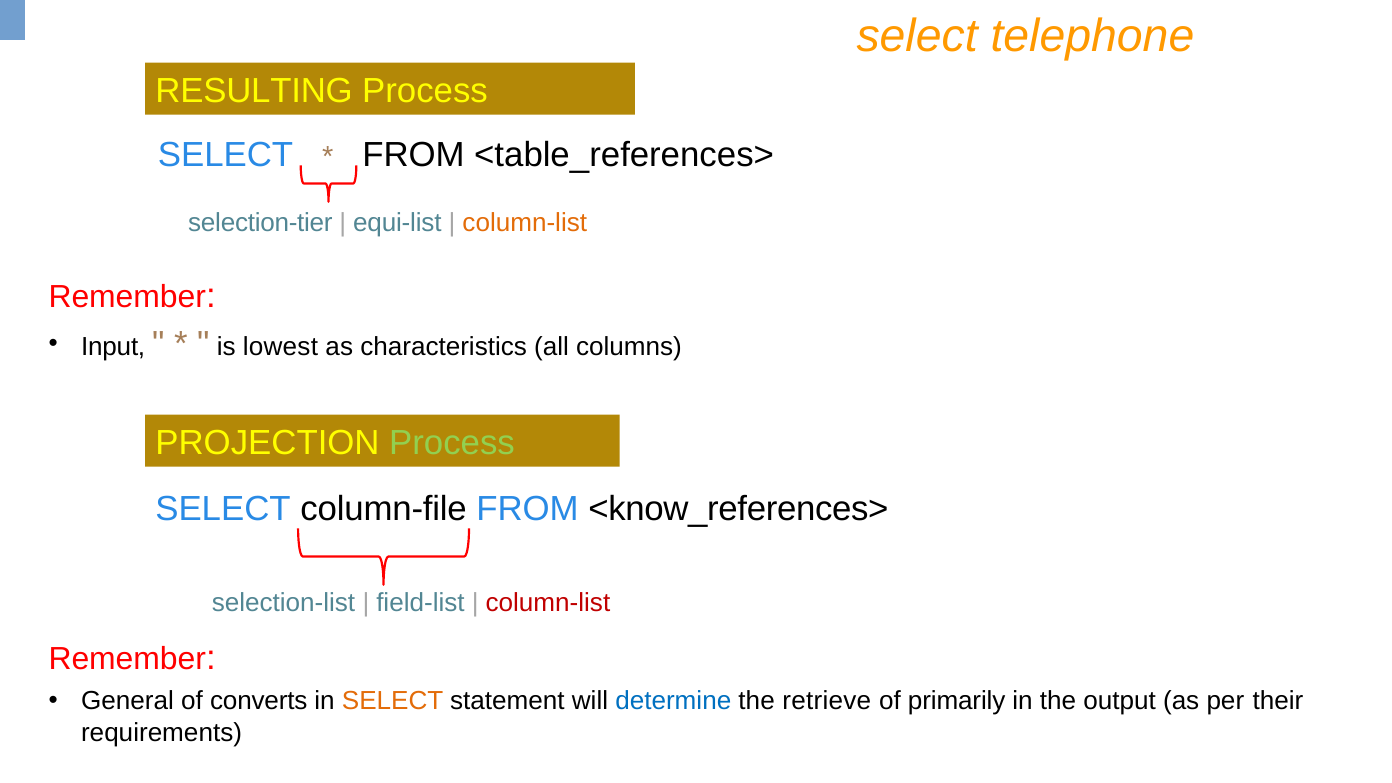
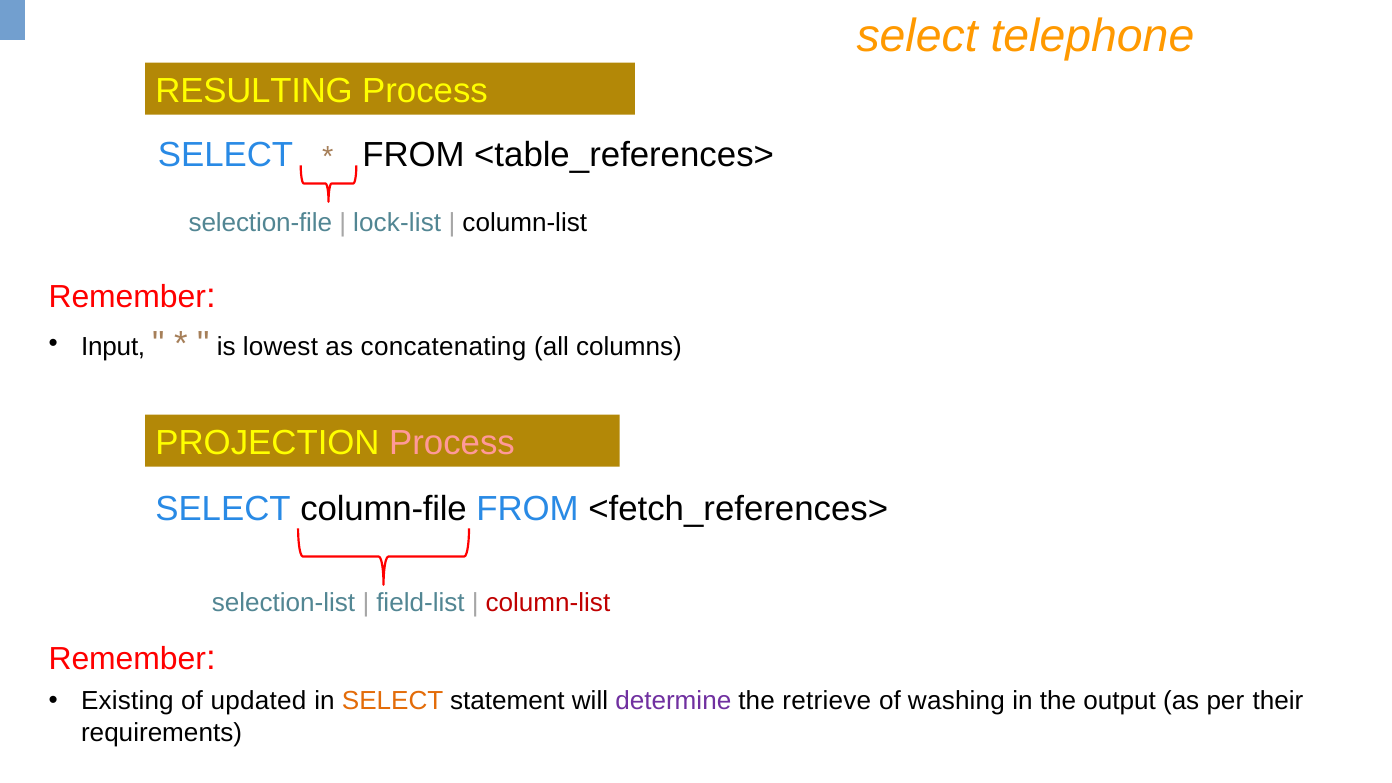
selection-tier: selection-tier -> selection-file
equi-list: equi-list -> lock-list
column-list at (525, 223) colour: orange -> black
characteristics: characteristics -> concatenating
Process at (452, 443) colour: light green -> pink
<know_references>: <know_references> -> <fetch_references>
General: General -> Existing
converts: converts -> updated
determine colour: blue -> purple
primarily: primarily -> washing
